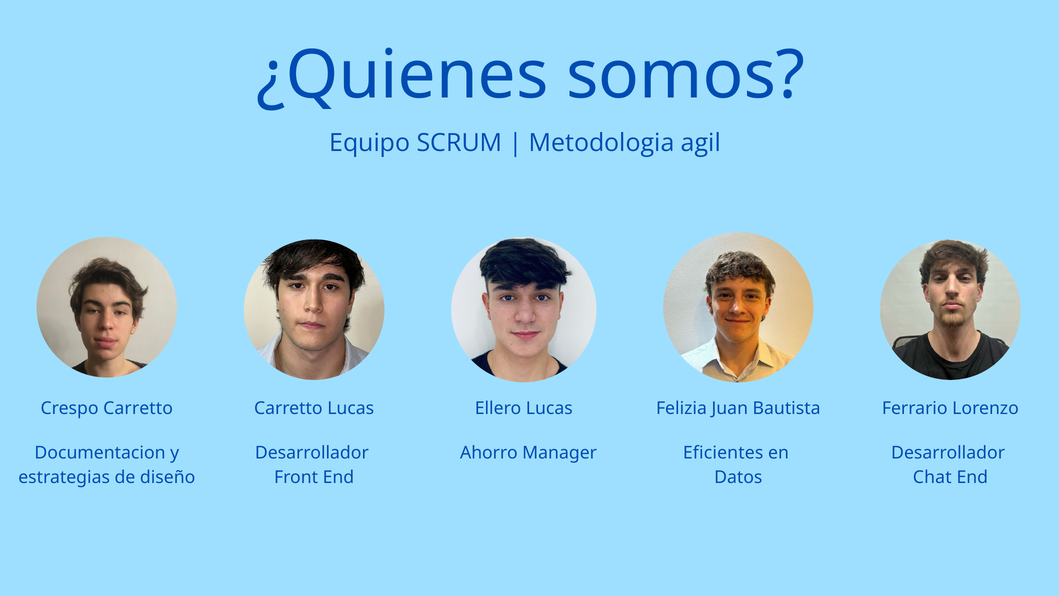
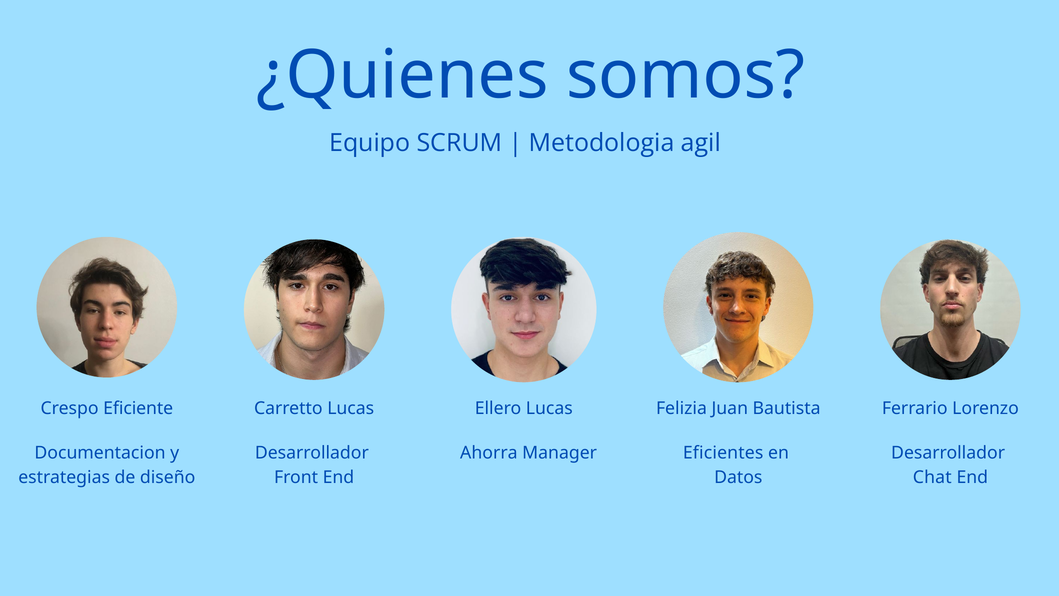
Crespo Carretto: Carretto -> Eficiente
Ahorro: Ahorro -> Ahorra
